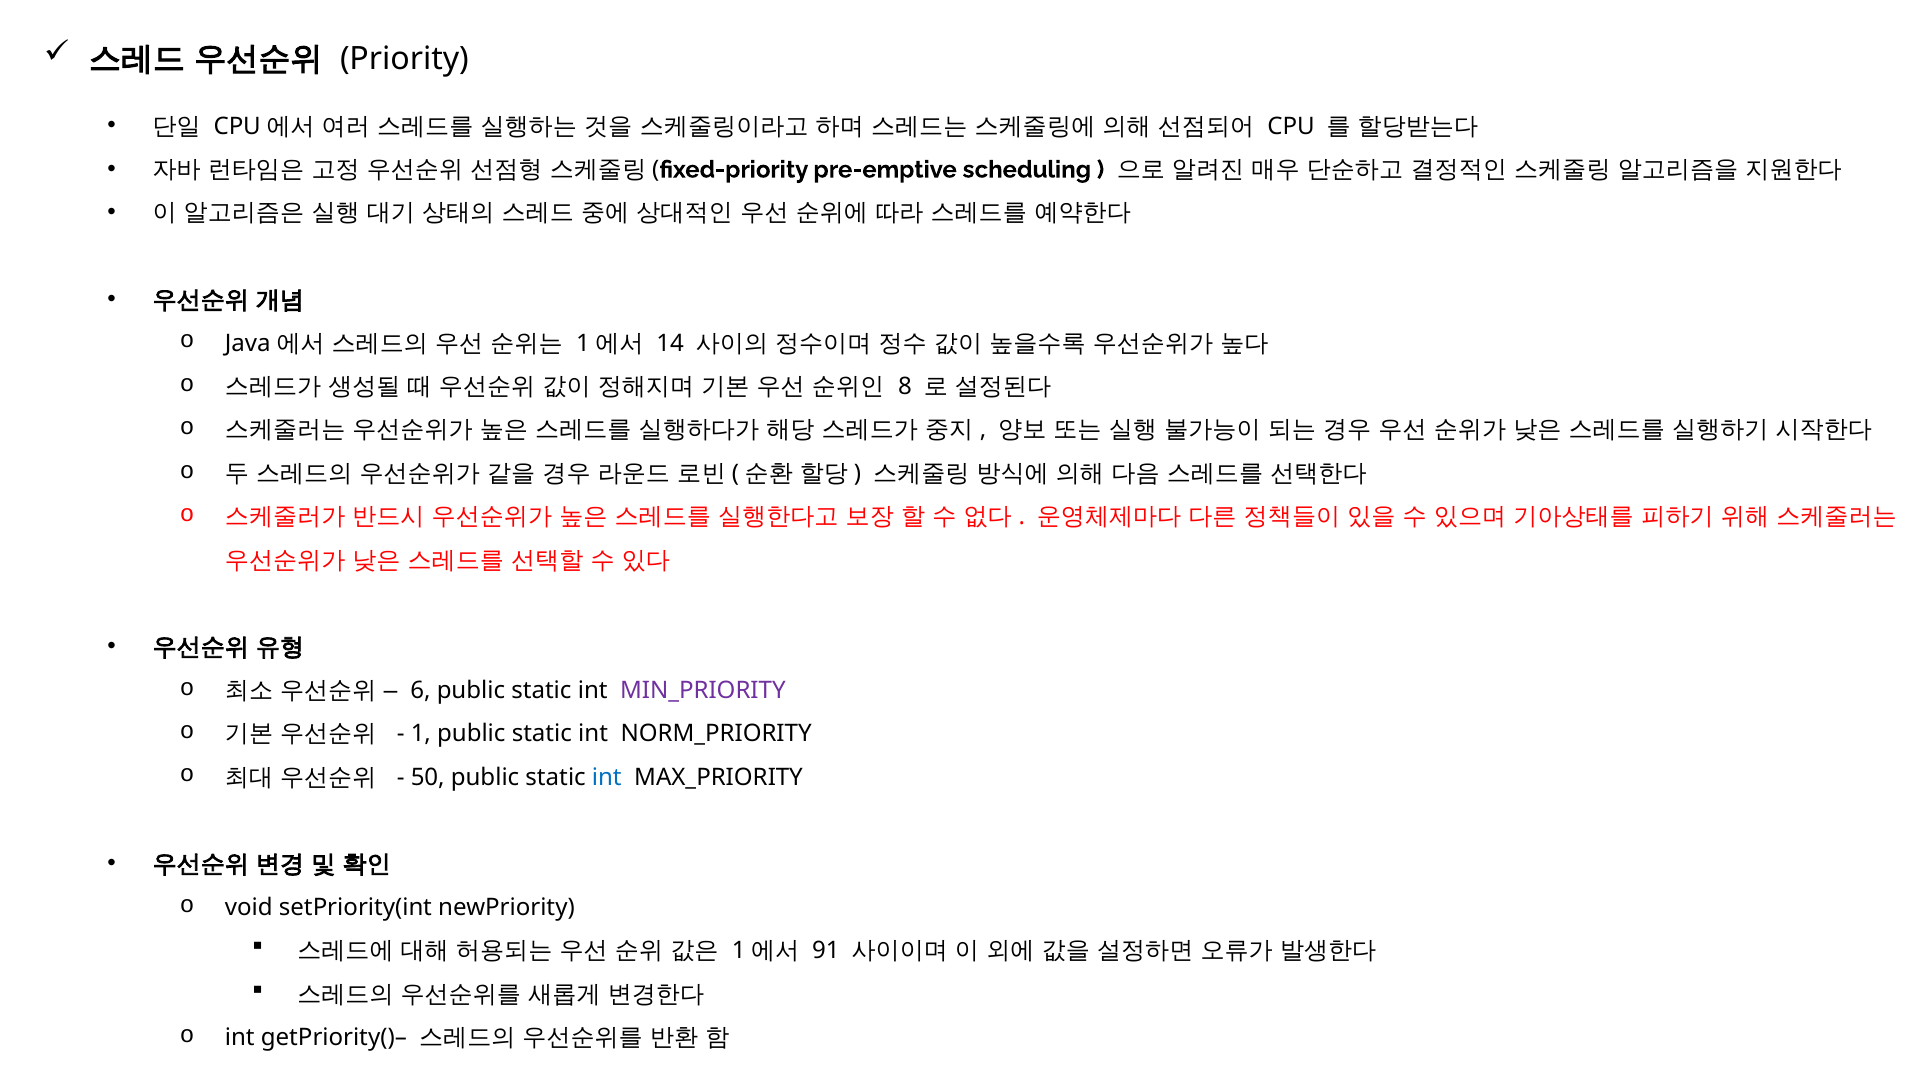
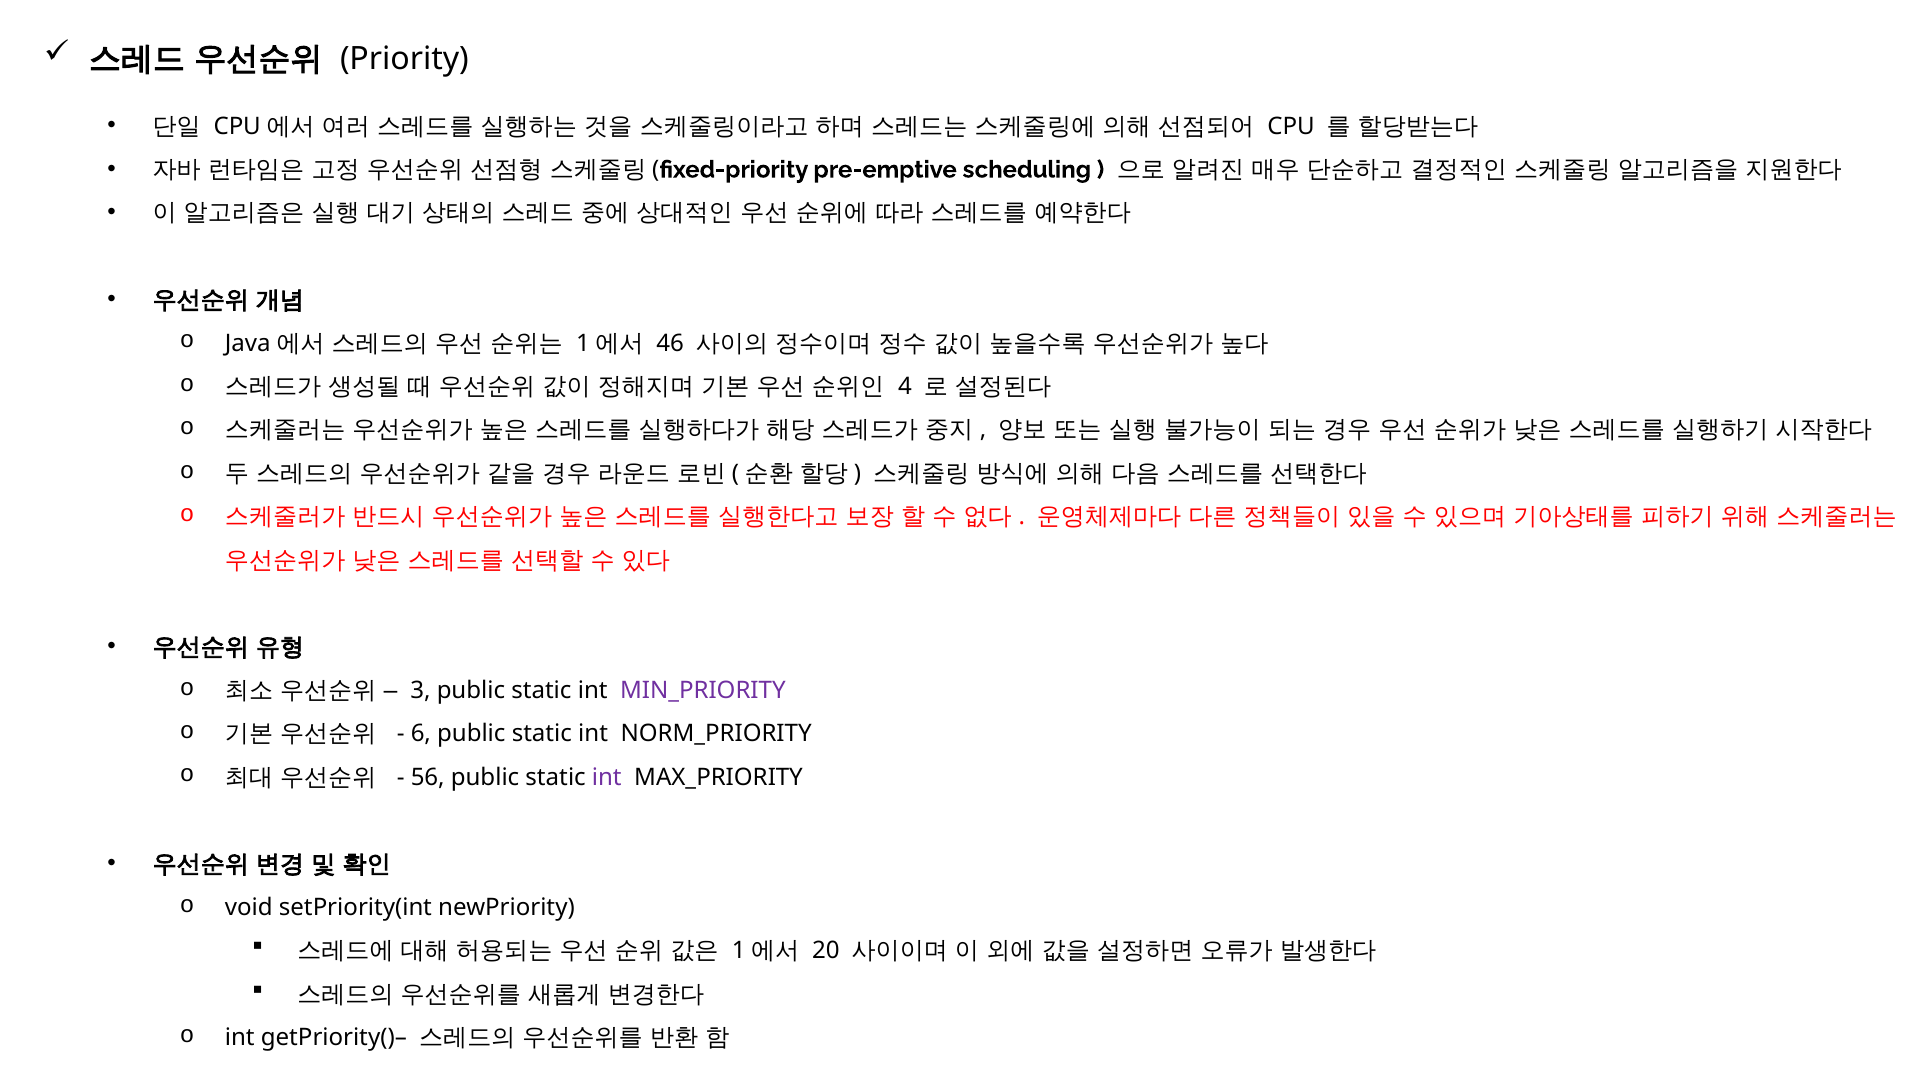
14: 14 -> 46
8: 8 -> 4
6: 6 -> 3
1: 1 -> 6
50: 50 -> 56
int at (607, 777) colour: blue -> purple
91: 91 -> 20
